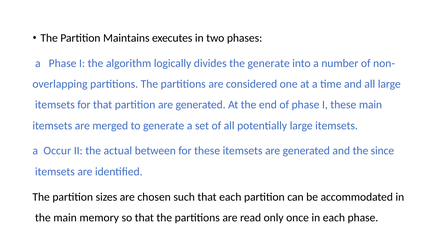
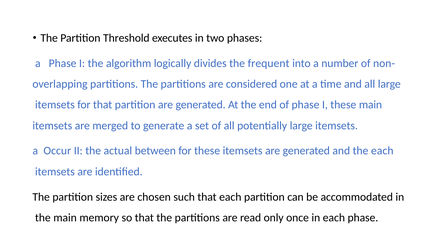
Maintains: Maintains -> Threshold
the generate: generate -> frequent
the since: since -> each
